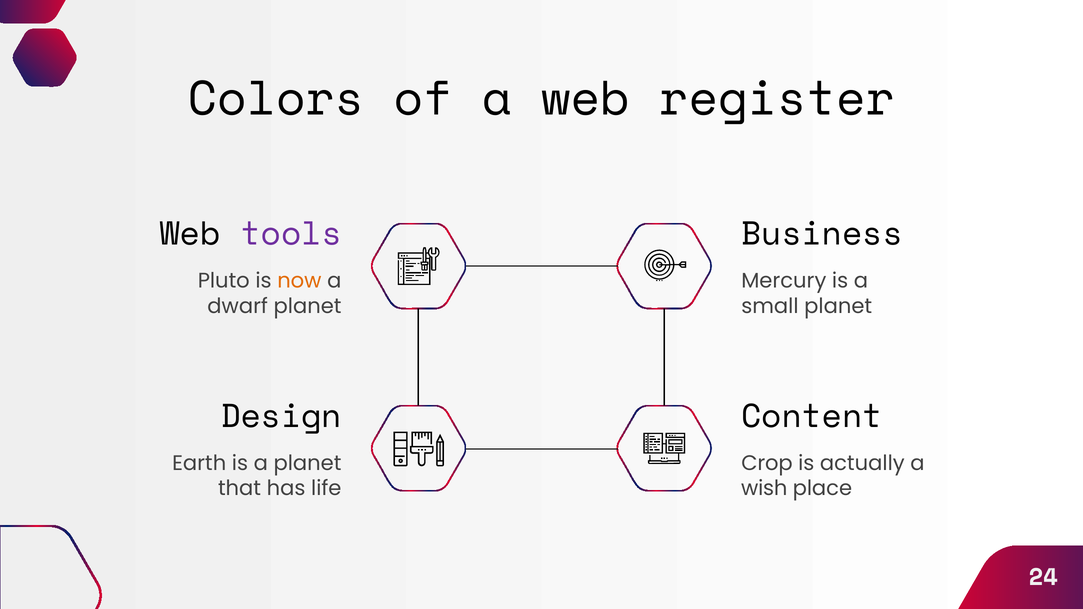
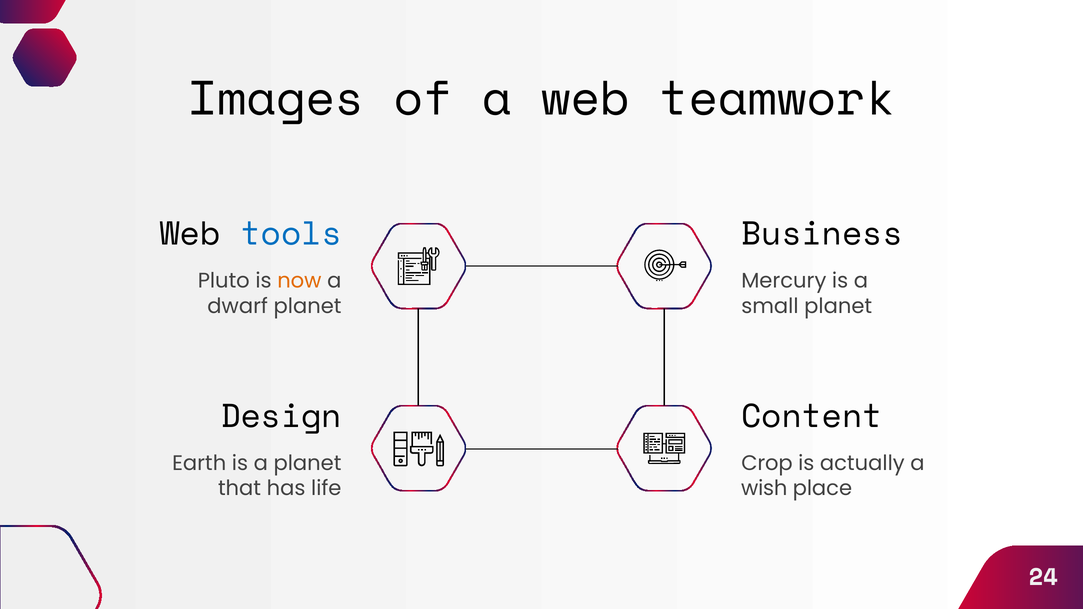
Colors: Colors -> Images
register: register -> teamwork
tools colour: purple -> blue
